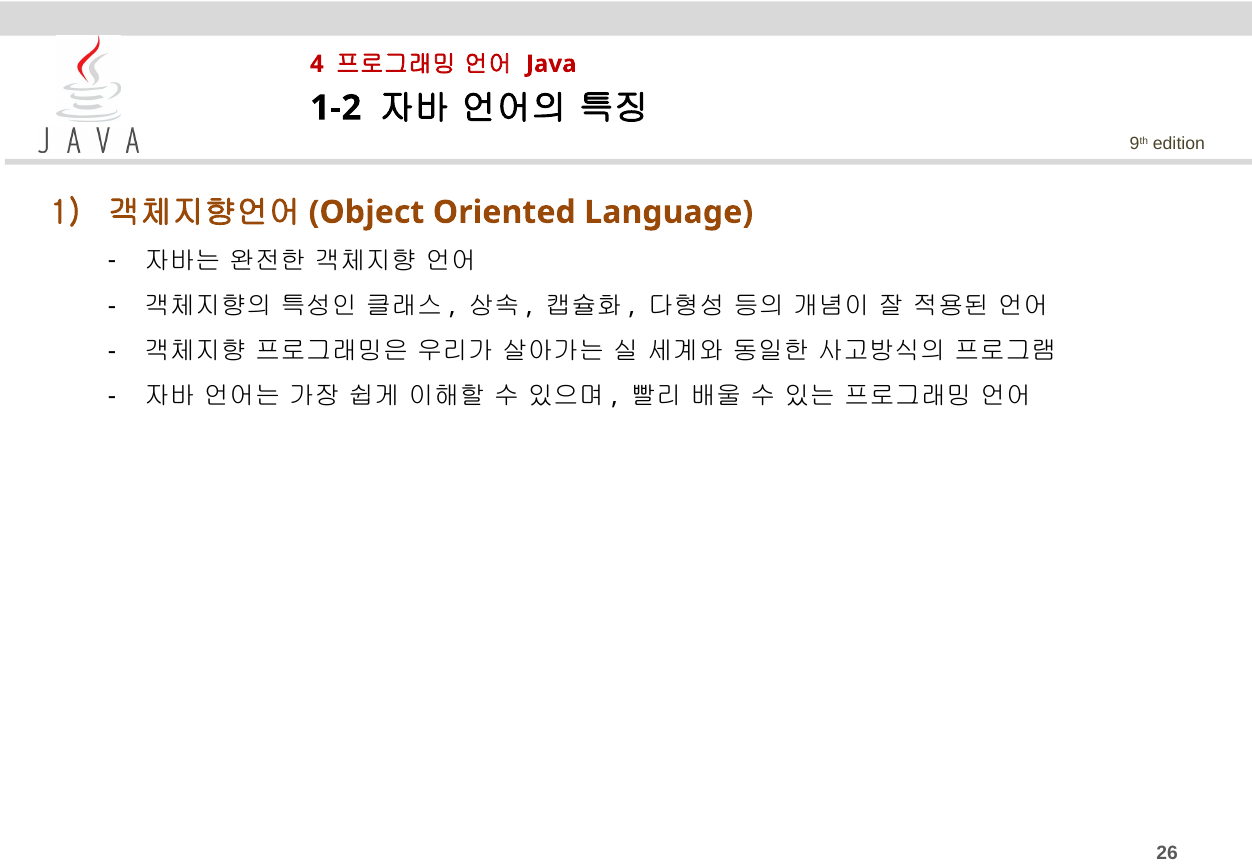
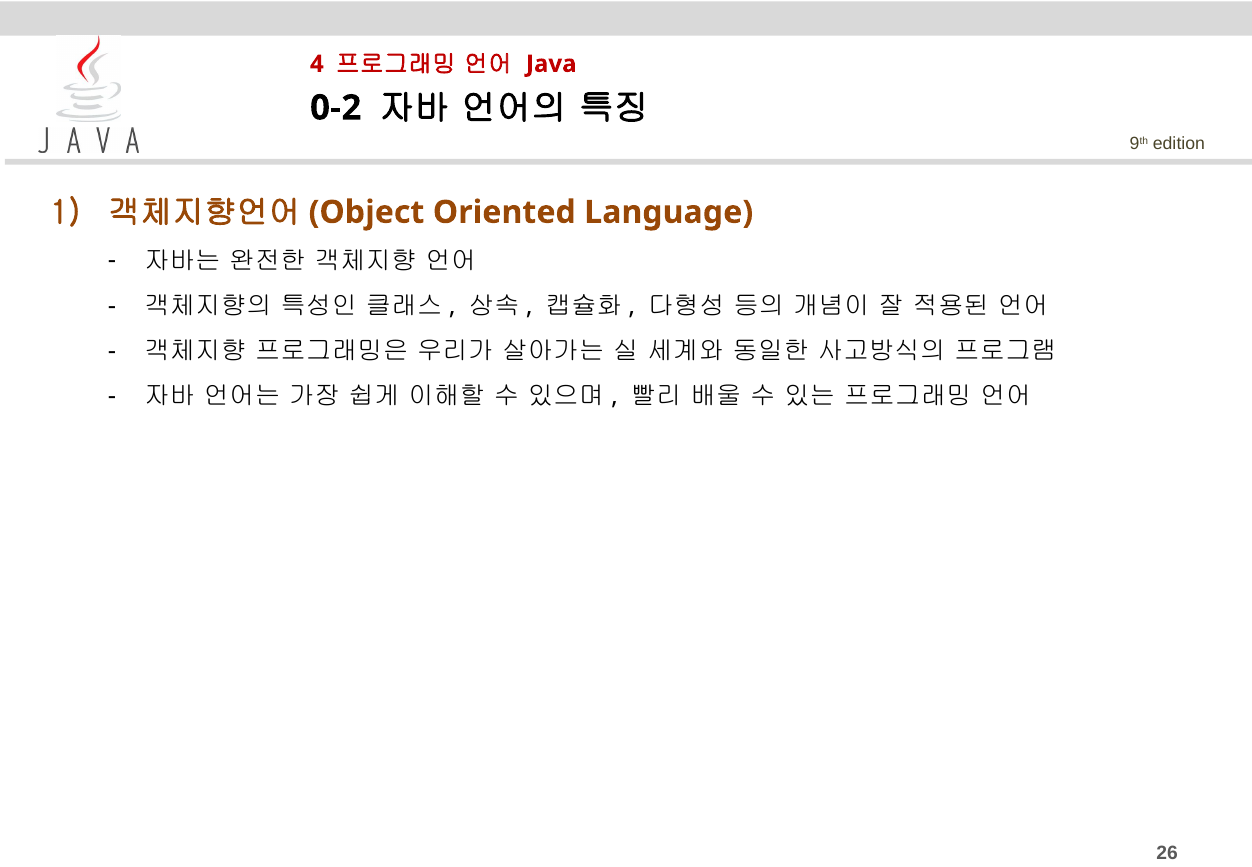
1-2: 1-2 -> 0-2
